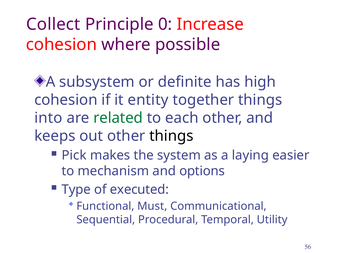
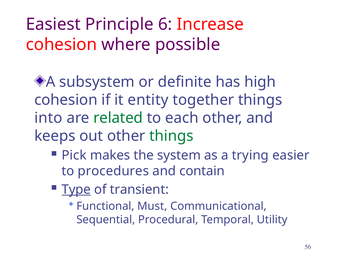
Collect: Collect -> Easiest
0: 0 -> 6
things at (171, 136) colour: black -> green
laying: laying -> trying
mechanism: mechanism -> procedures
options: options -> contain
Type underline: none -> present
executed: executed -> transient
